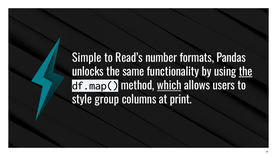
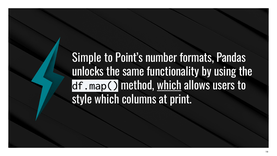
Read’s: Read’s -> Point’s
the at (246, 72) underline: present -> none
style group: group -> which
